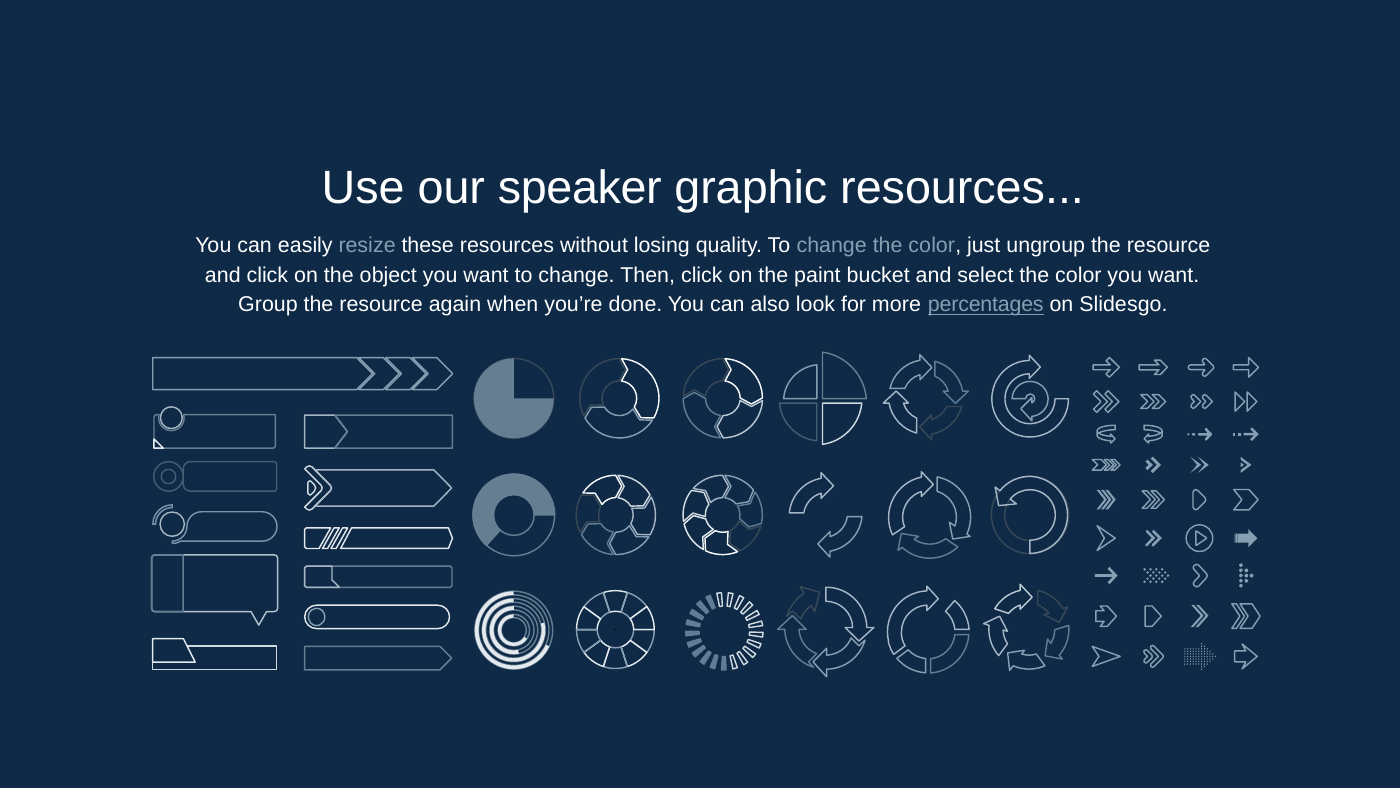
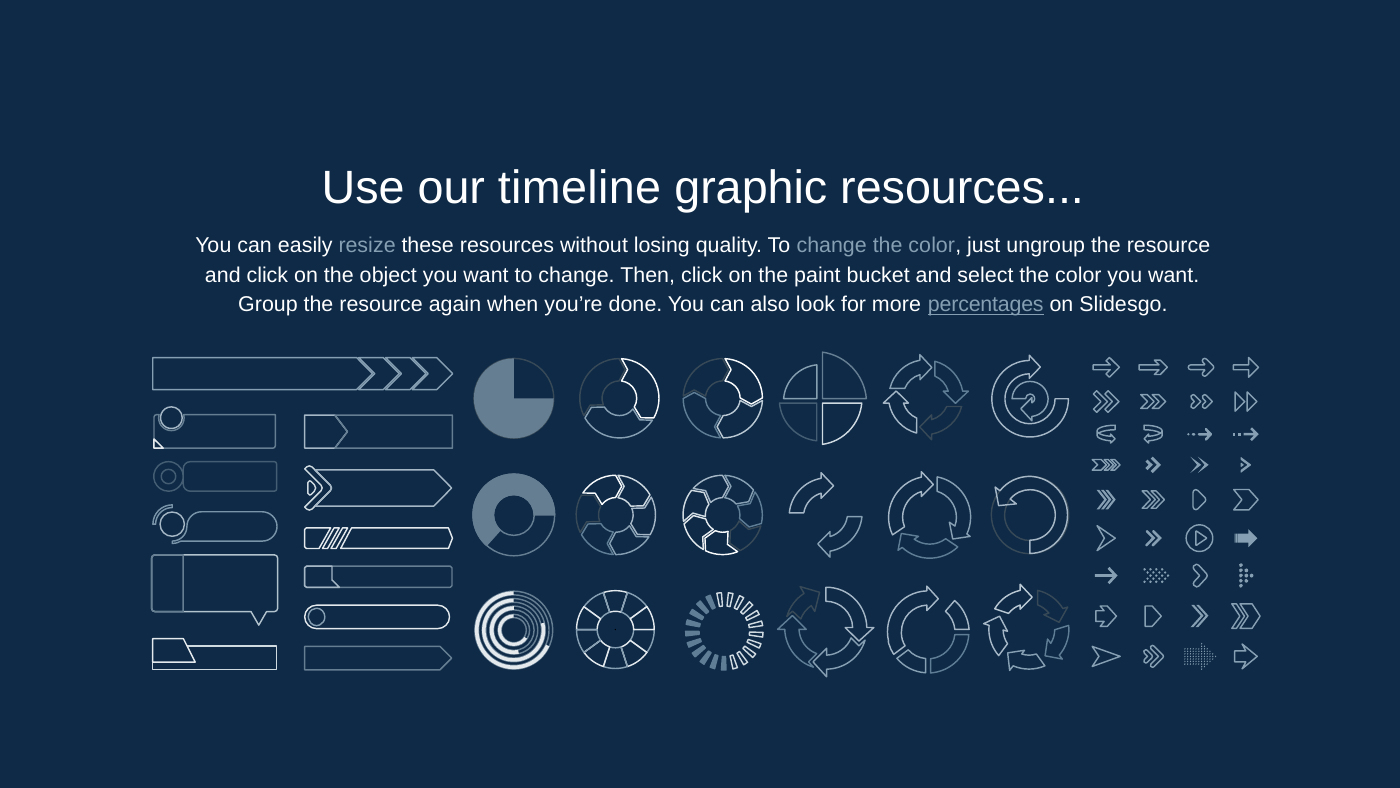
speaker: speaker -> timeline
